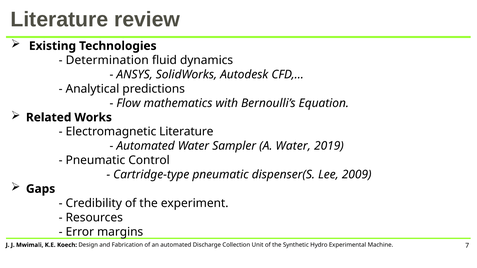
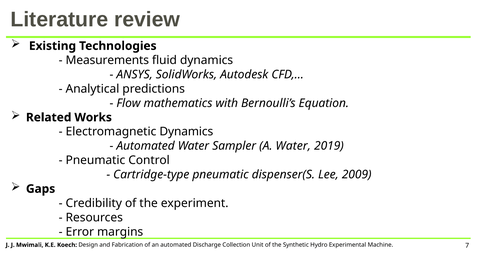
Determination: Determination -> Measurements
Electromagnetic Literature: Literature -> Dynamics
